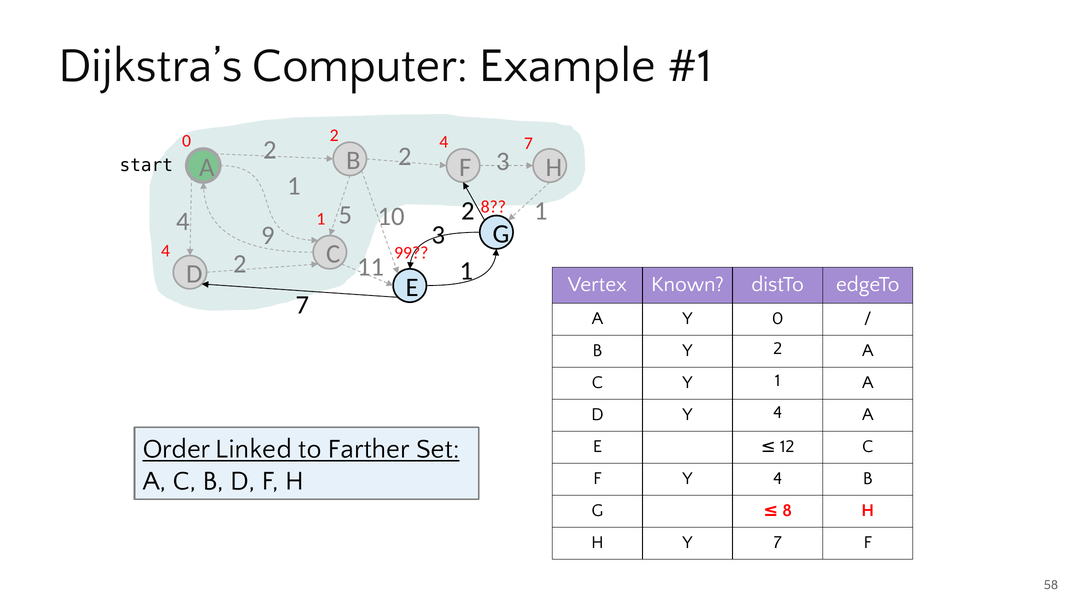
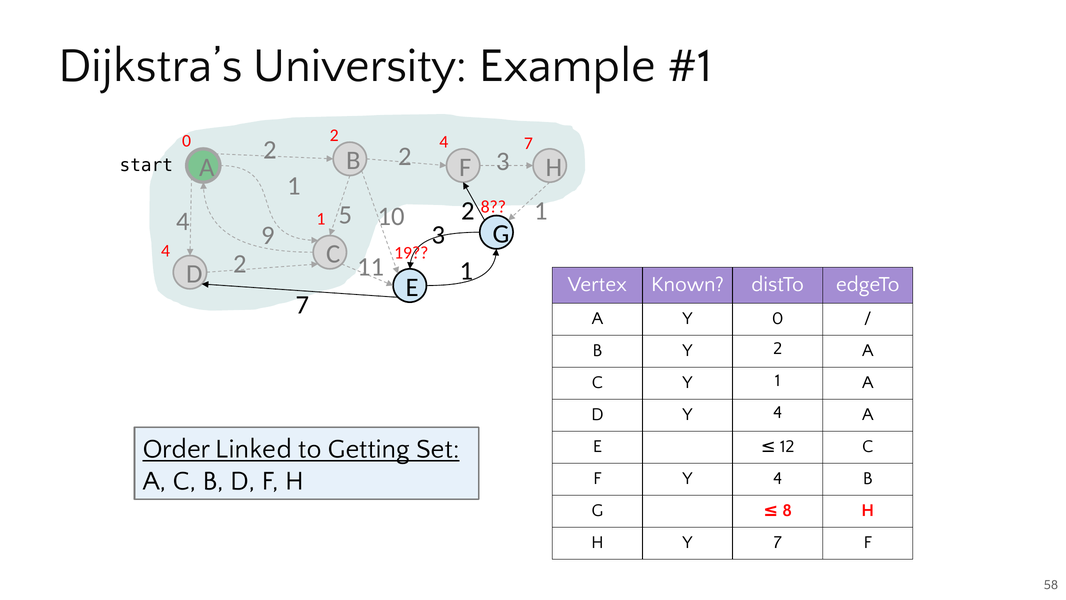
Computer: Computer -> University
99: 99 -> 19
Farther: Farther -> Getting
